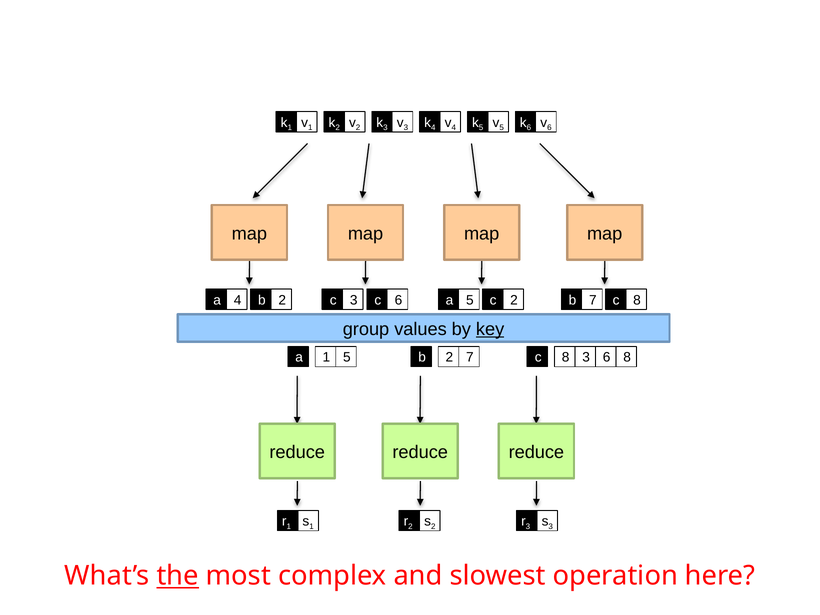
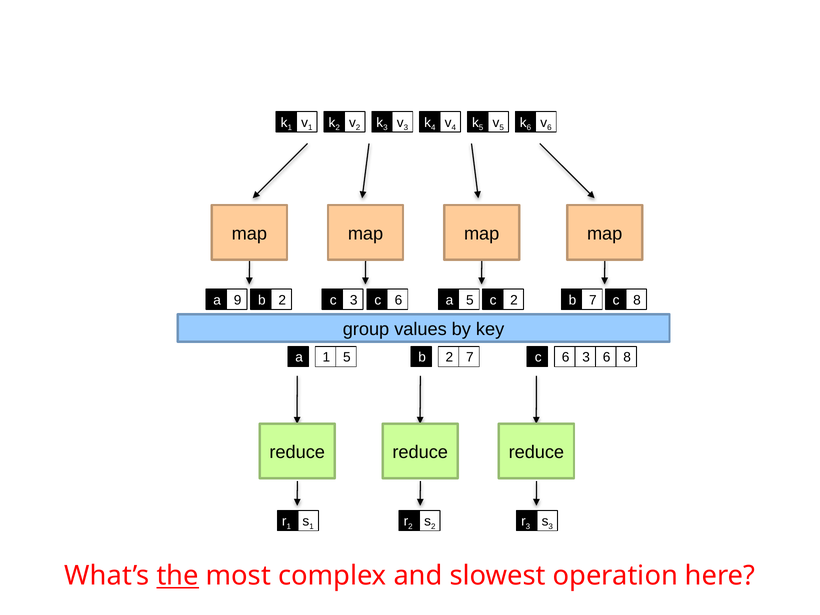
a 4: 4 -> 9
key underline: present -> none
c 8: 8 -> 6
